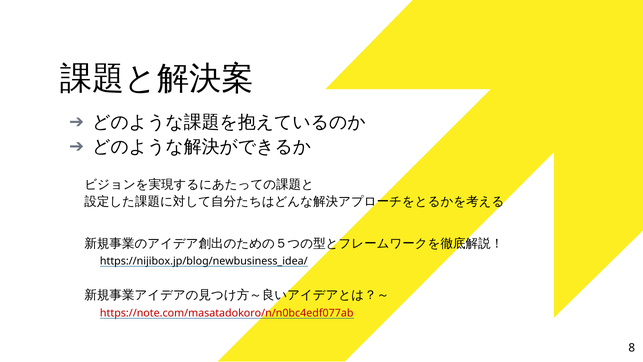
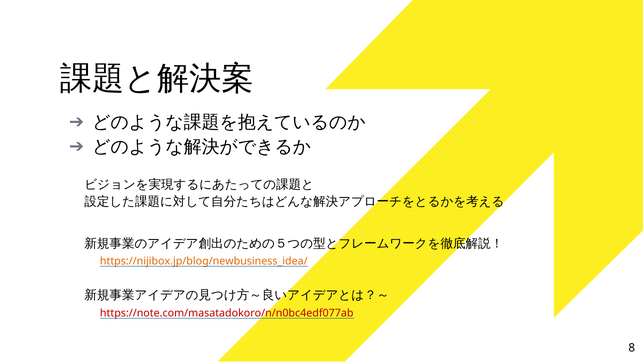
https://nijibox.jp/blog/newbusiness_idea/ colour: black -> orange
